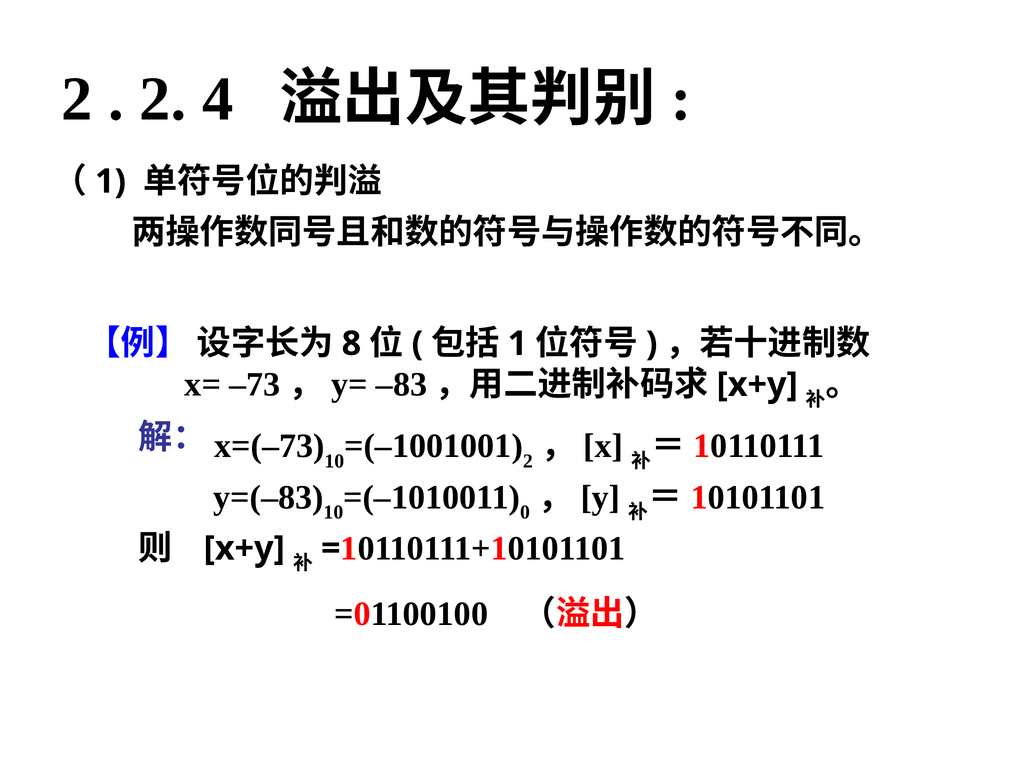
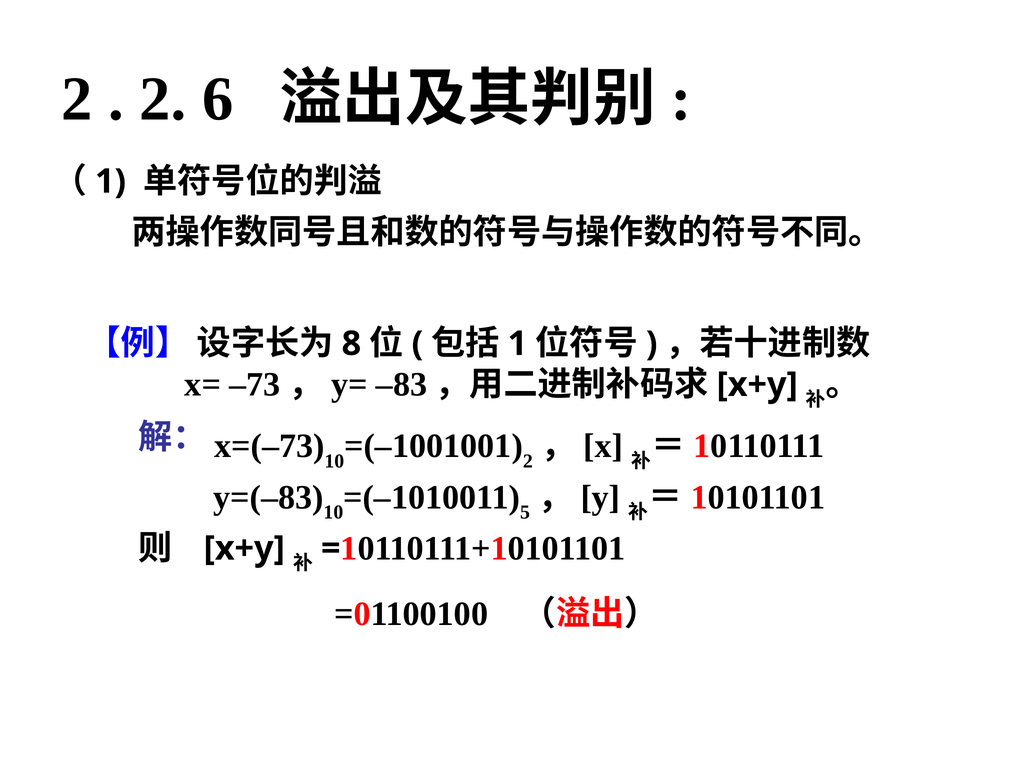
4: 4 -> 6
0: 0 -> 5
